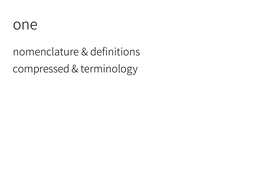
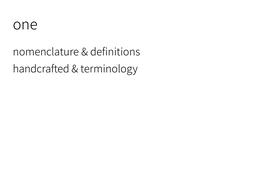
compressed: compressed -> handcrafted
